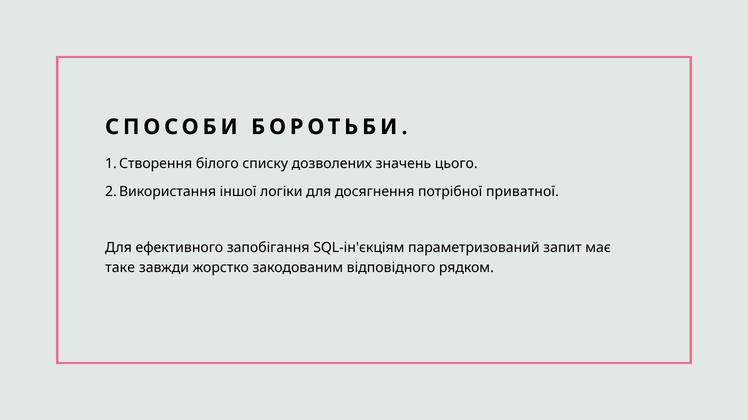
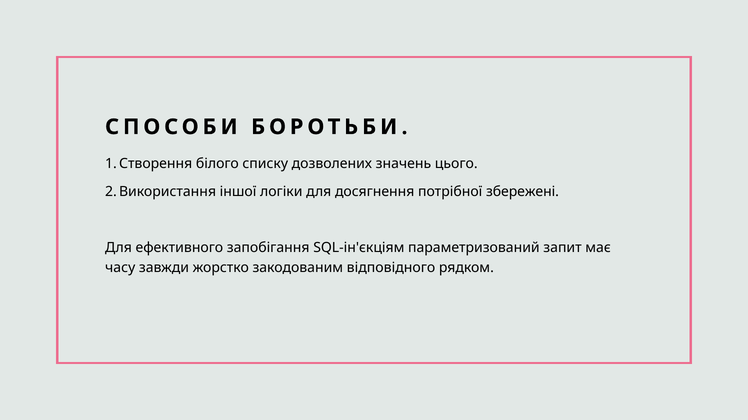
приватної: приватної -> збережені
таке: таке -> часу
